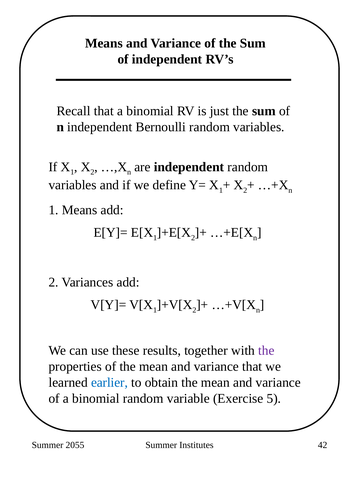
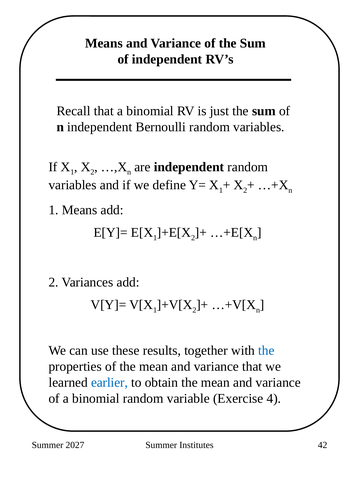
the at (266, 350) colour: purple -> blue
5: 5 -> 4
2055: 2055 -> 2027
